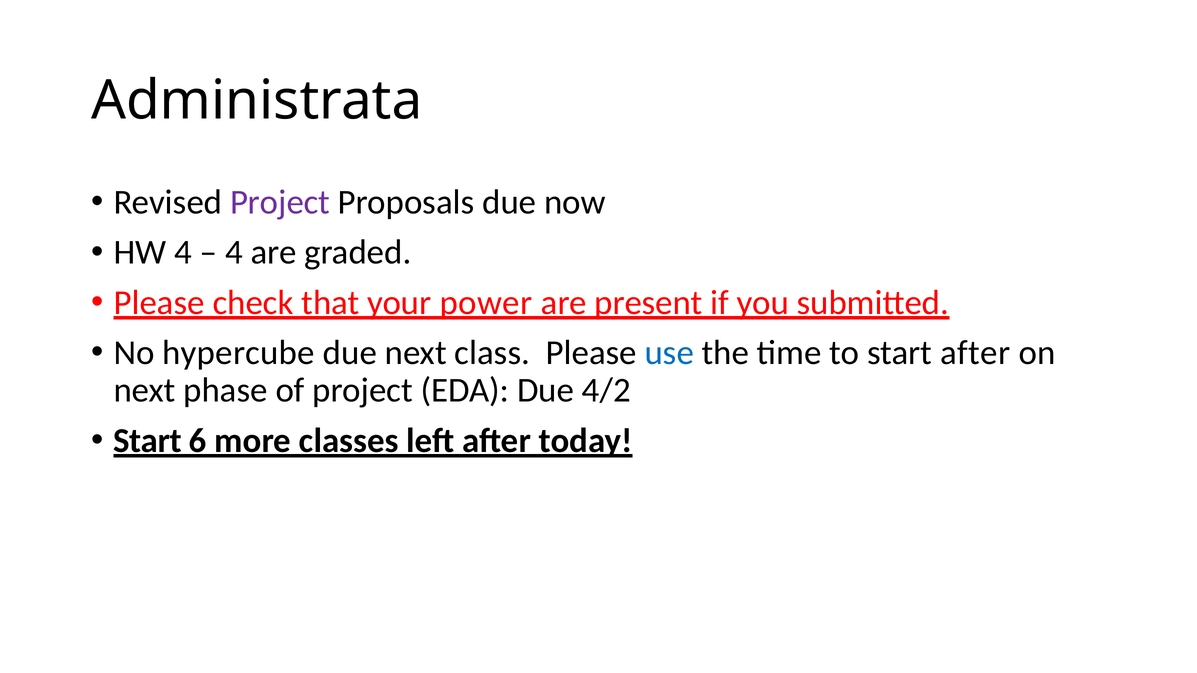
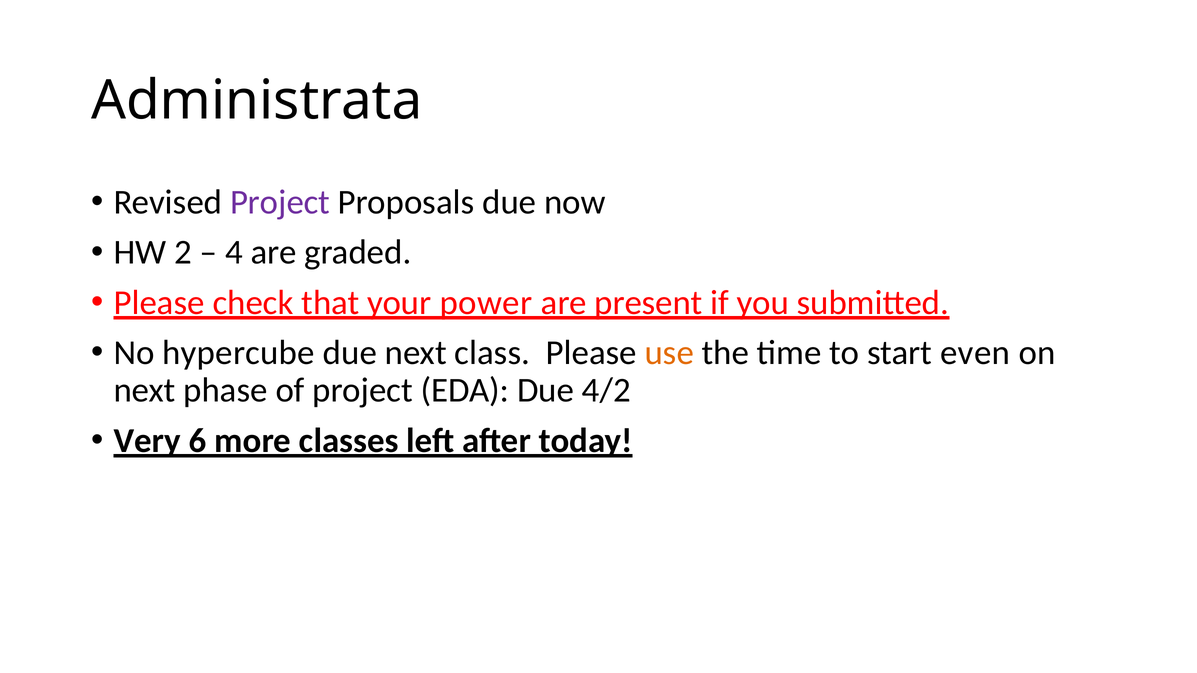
HW 4: 4 -> 2
use colour: blue -> orange
start after: after -> even
Start at (148, 441): Start -> Very
